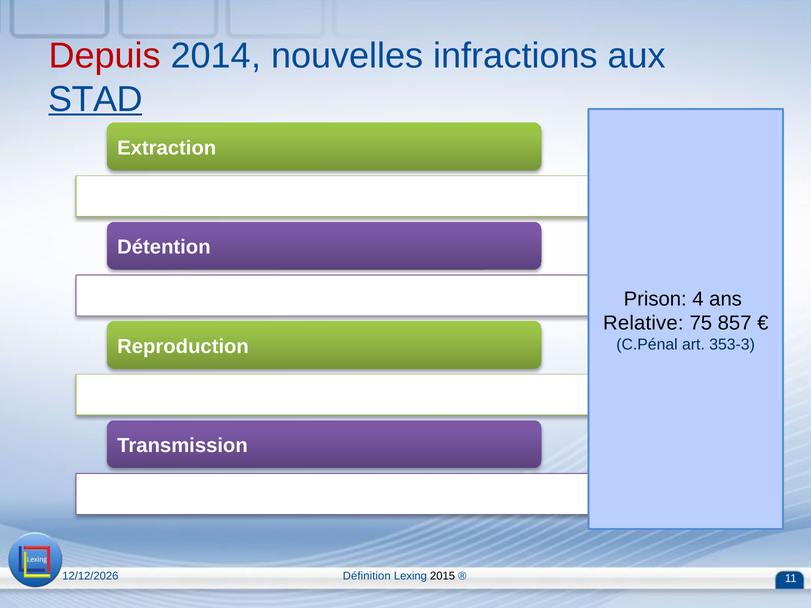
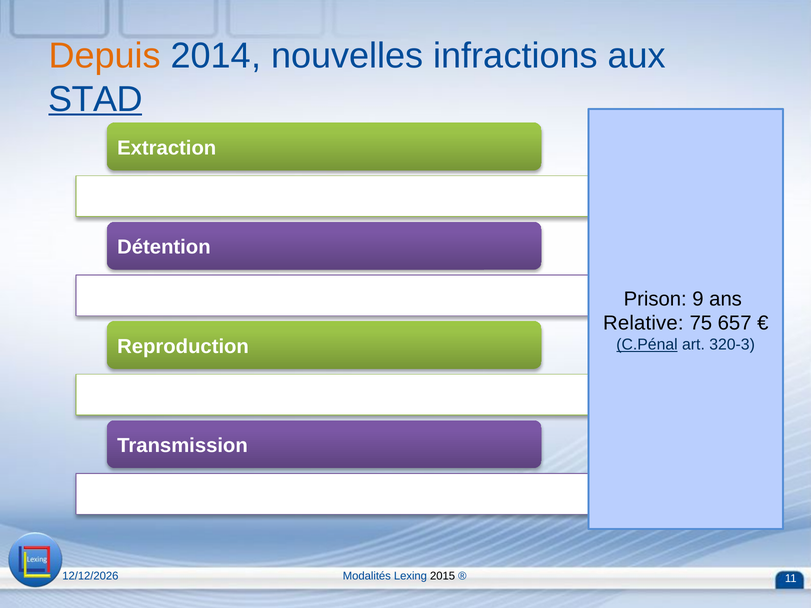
Depuis colour: red -> orange
4: 4 -> 9
857: 857 -> 657
C.Pénal underline: none -> present
353-3: 353-3 -> 320-3
Définition: Définition -> Modalités
